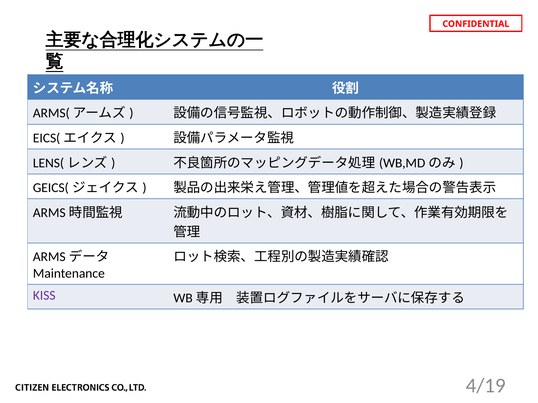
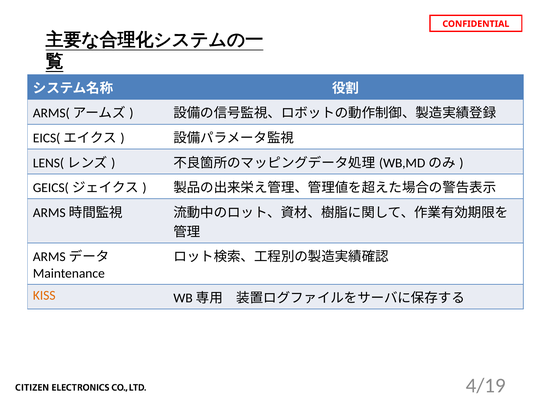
KISS colour: purple -> orange
